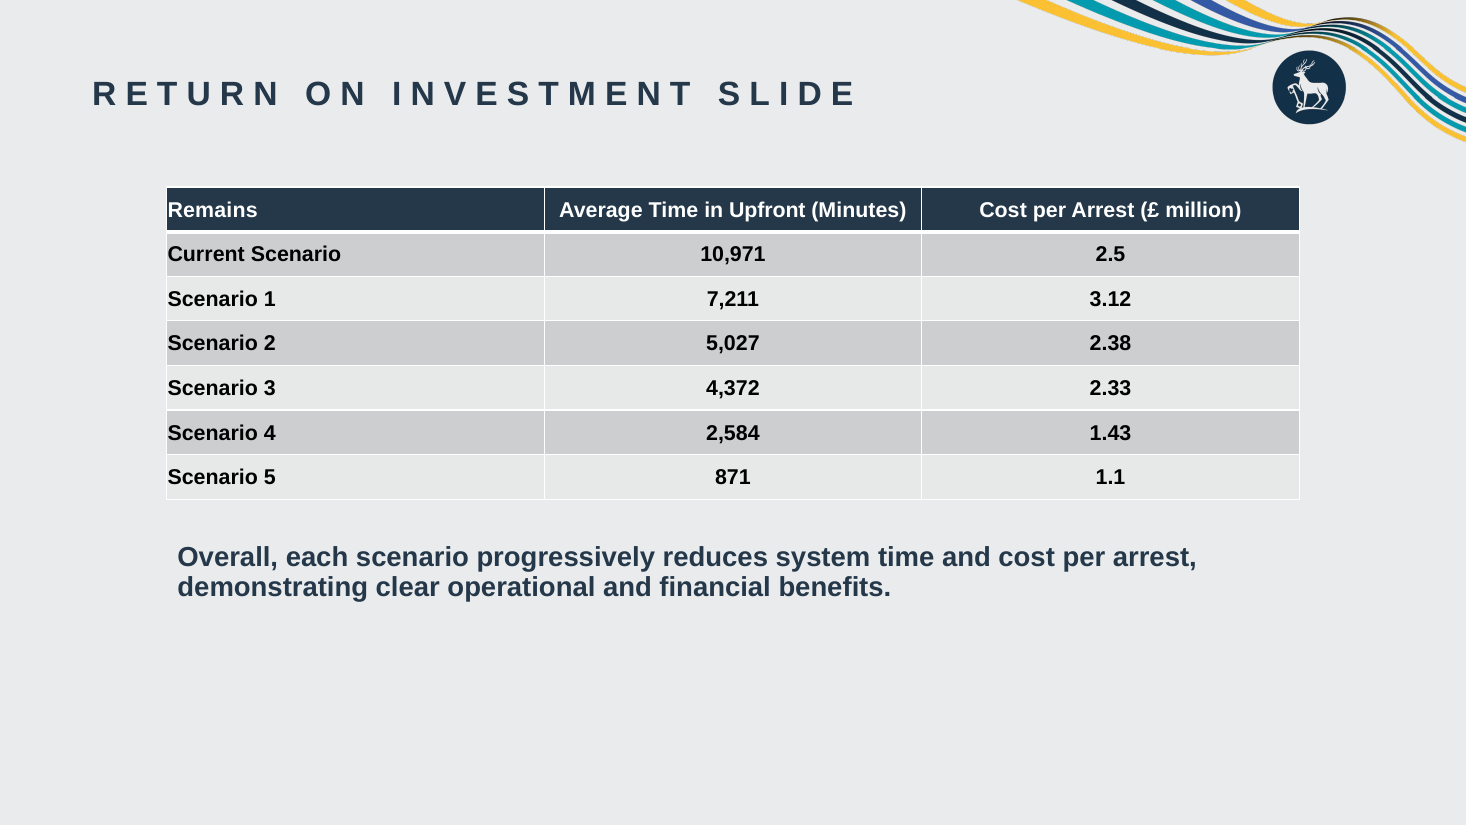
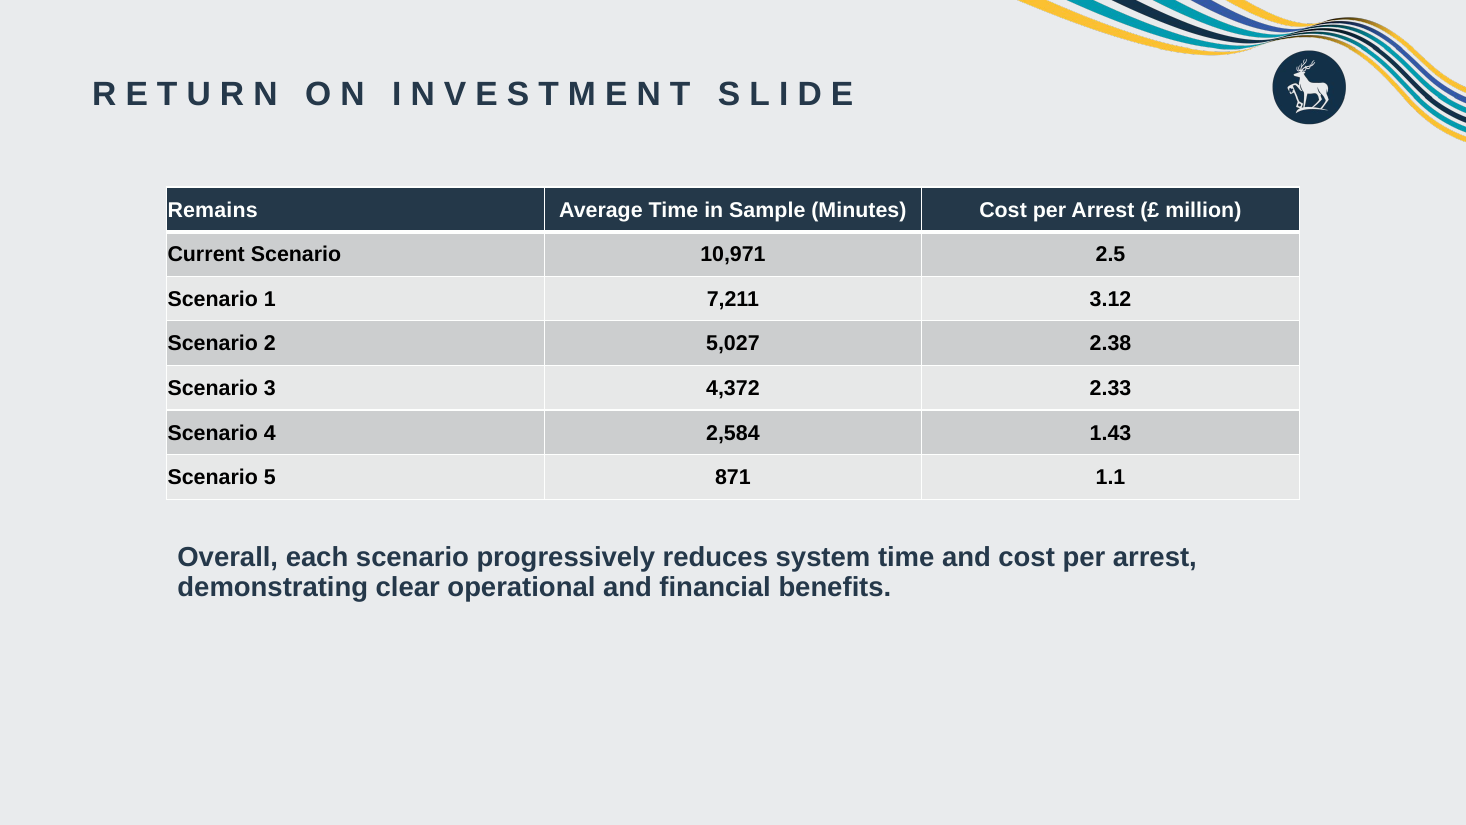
Upfront: Upfront -> Sample
